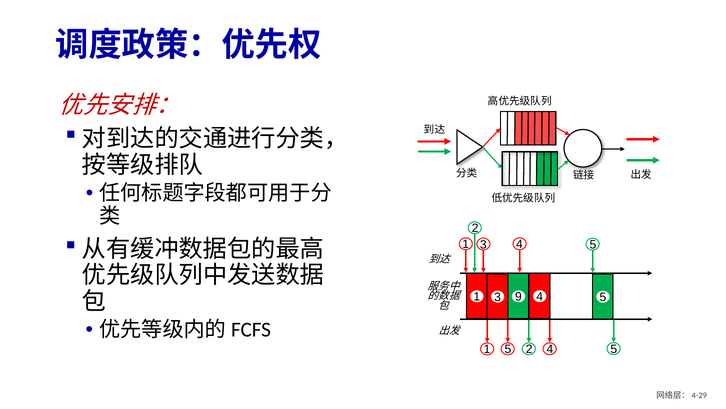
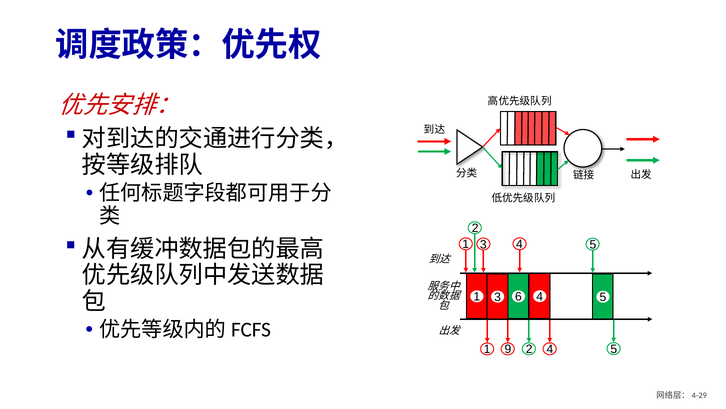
9: 9 -> 6
1 5: 5 -> 9
